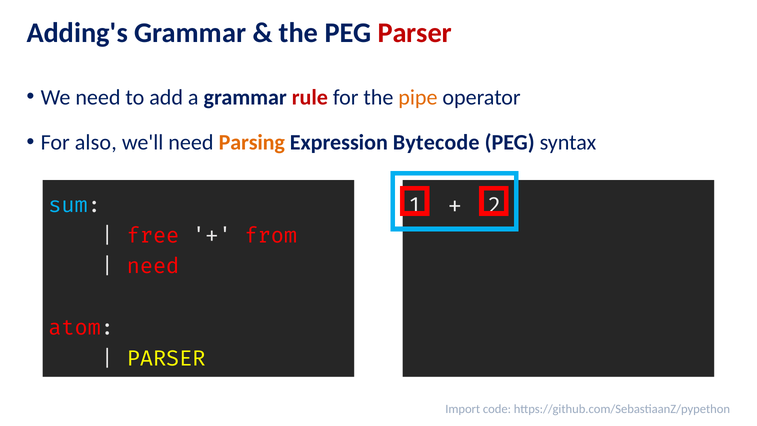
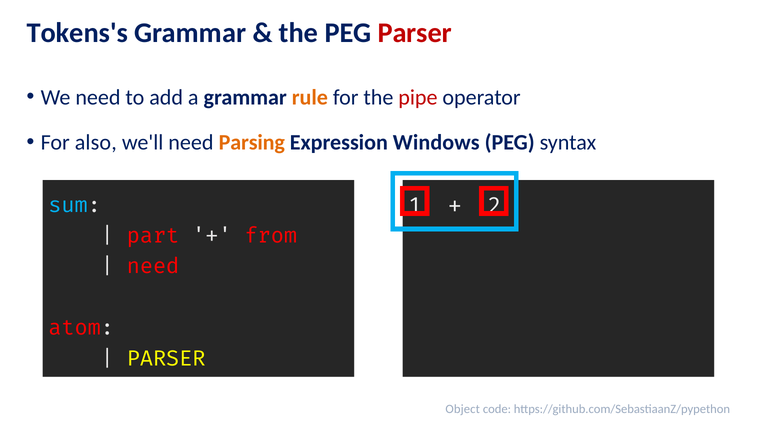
Adding's: Adding's -> Tokens's
rule colour: red -> orange
pipe colour: orange -> red
Bytecode: Bytecode -> Windows
free: free -> part
Import: Import -> Object
